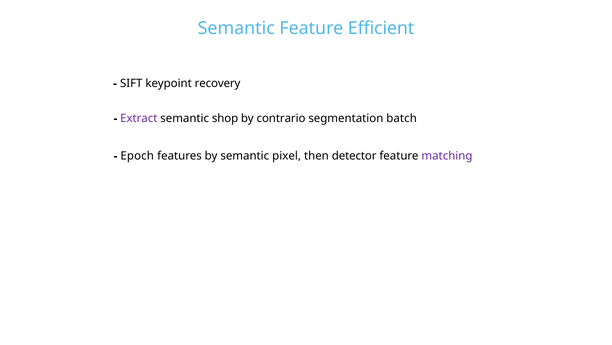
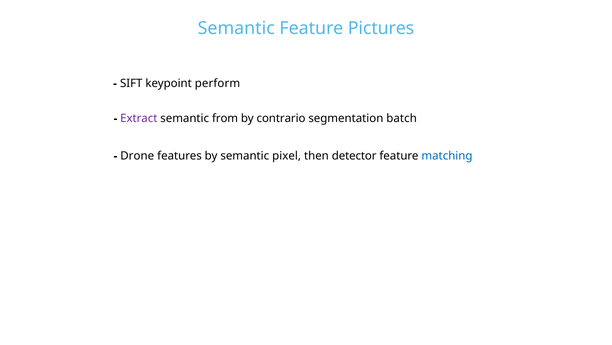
Efficient: Efficient -> Pictures
recovery: recovery -> perform
shop: shop -> from
Epoch: Epoch -> Drone
matching colour: purple -> blue
